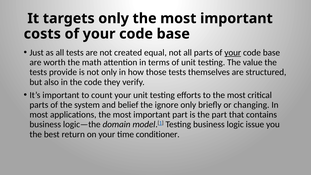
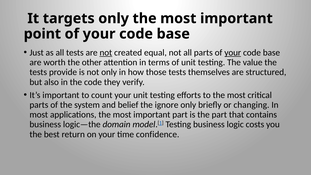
costs: costs -> point
not at (106, 53) underline: none -> present
math: math -> other
issue: issue -> costs
conditioner: conditioner -> confidence
